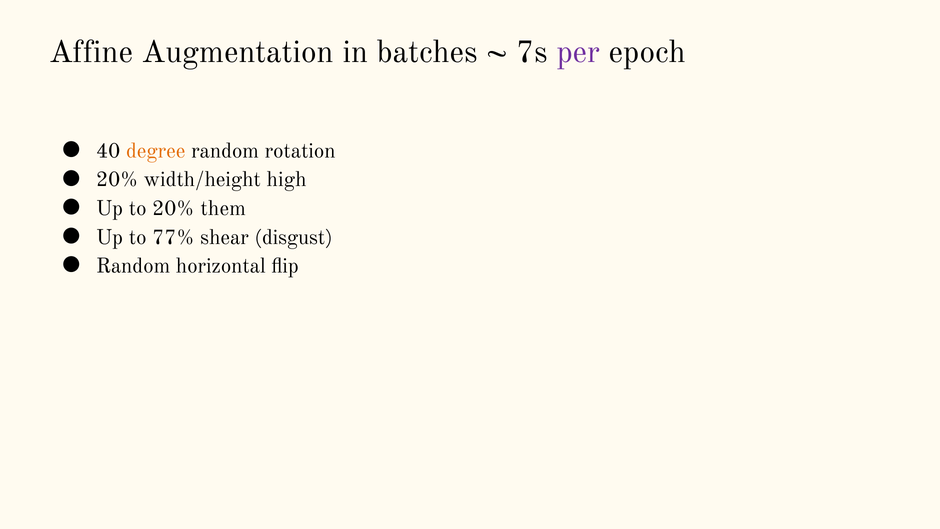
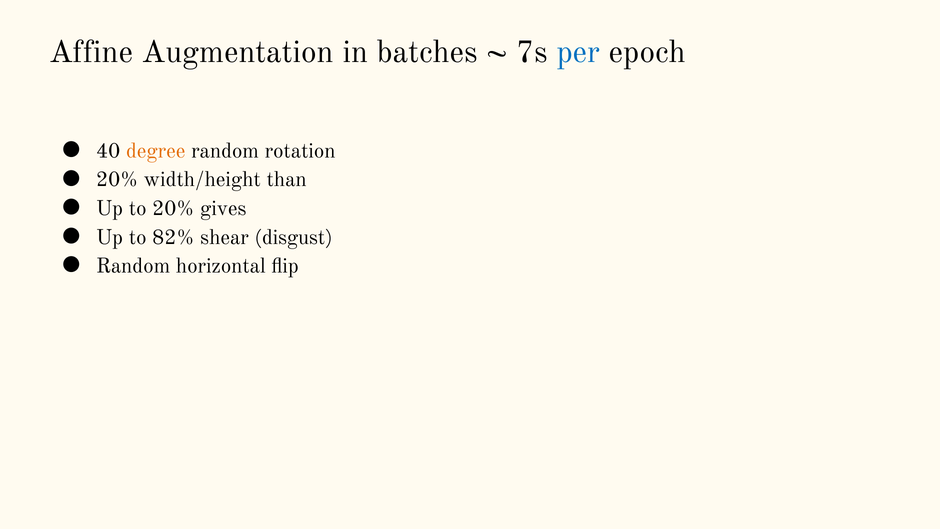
per colour: purple -> blue
high: high -> than
them: them -> gives
77%: 77% -> 82%
